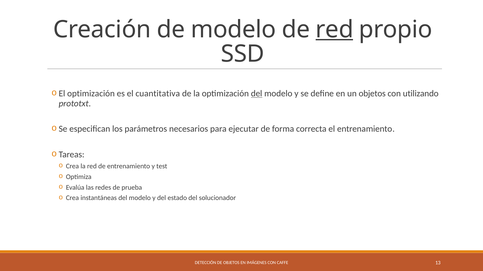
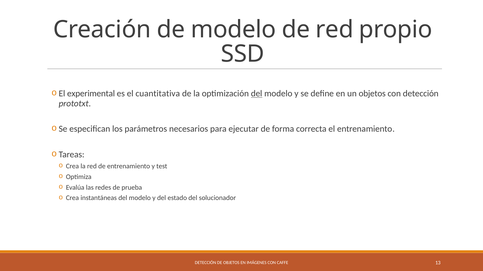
red at (335, 29) underline: present -> none
optimización at (91, 94): optimización -> experimental
con utilizando: utilizando -> detección
